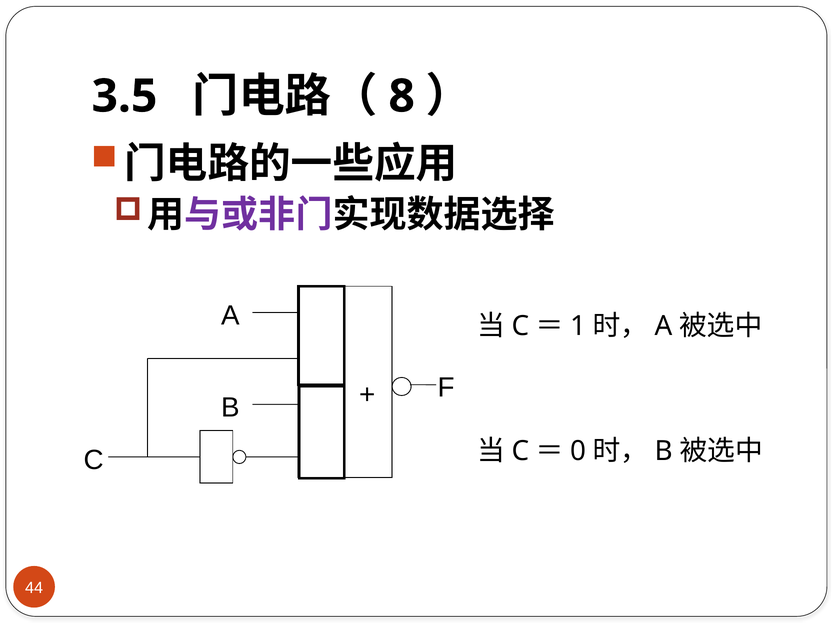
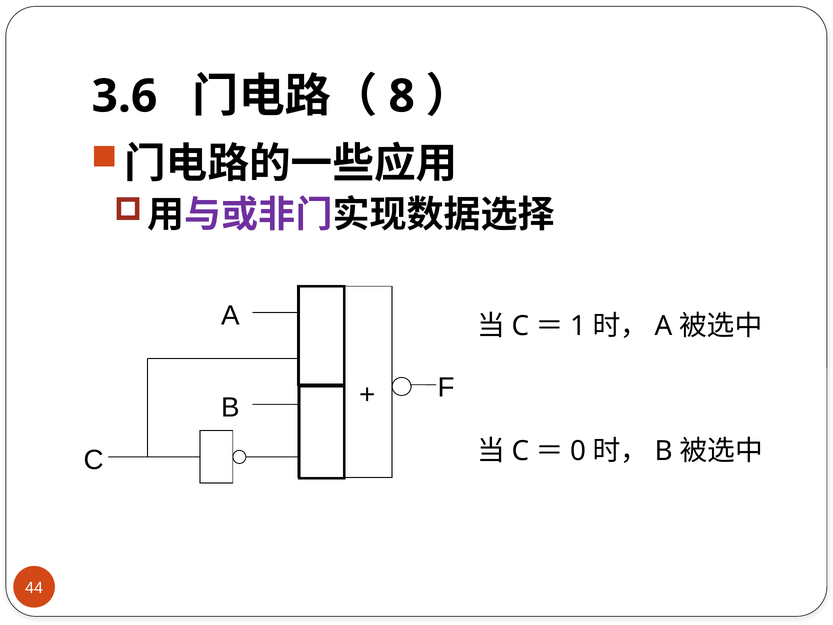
3.5: 3.5 -> 3.6
